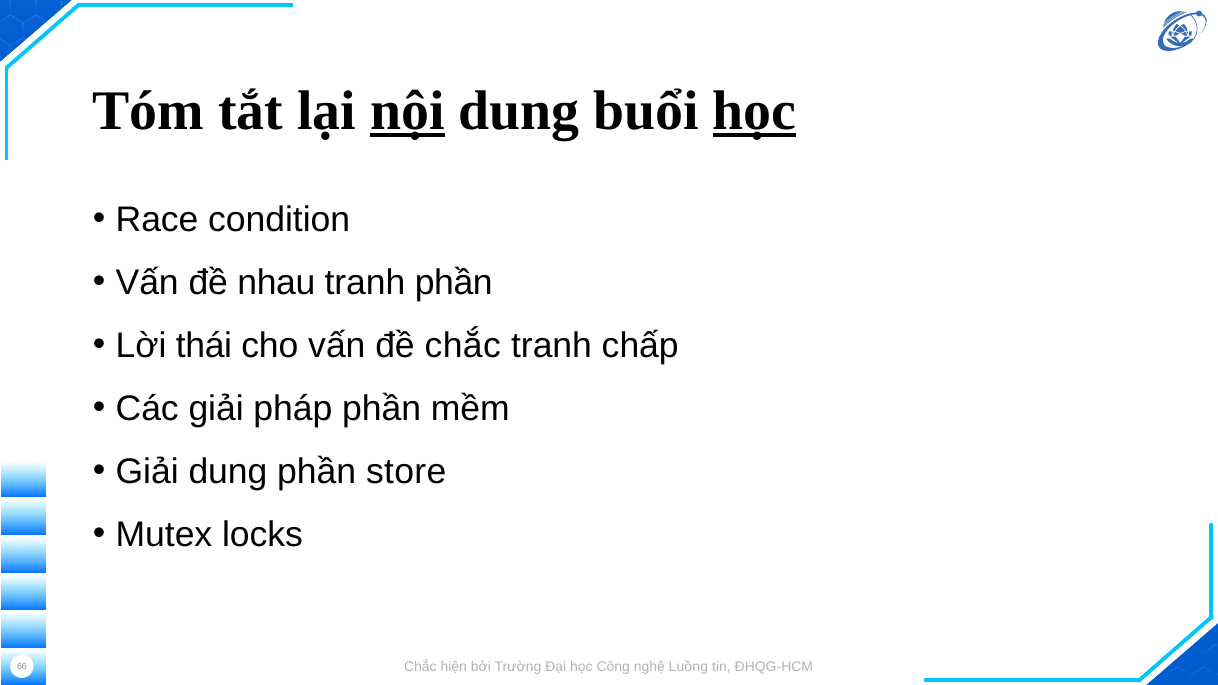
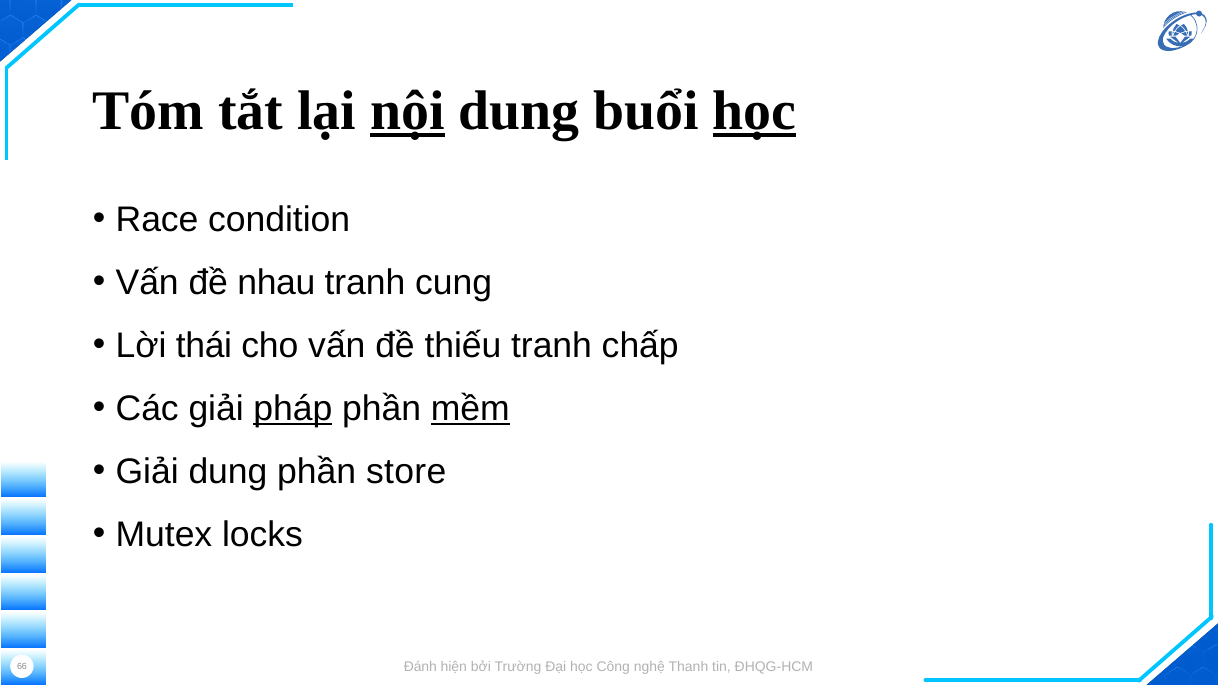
tranh phần: phần -> cung
đề chắc: chắc -> thiếu
pháp underline: none -> present
mềm underline: none -> present
Chắc at (420, 667): Chắc -> Đánh
Luồng: Luồng -> Thanh
